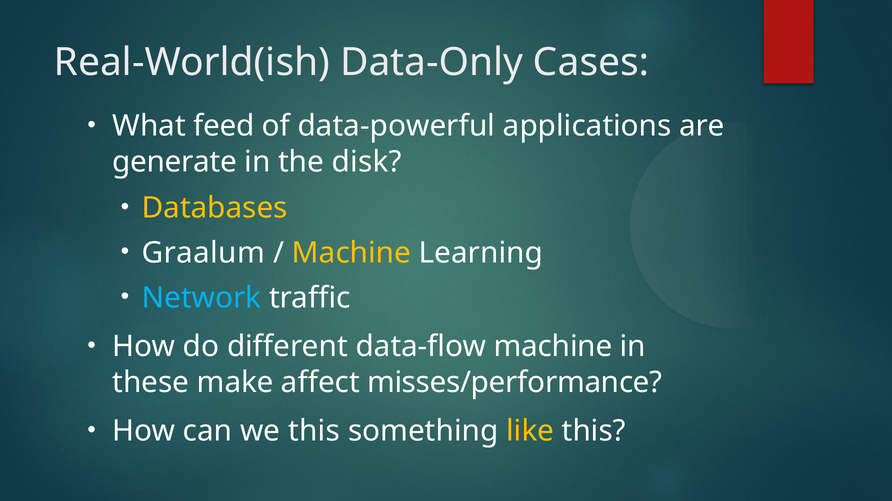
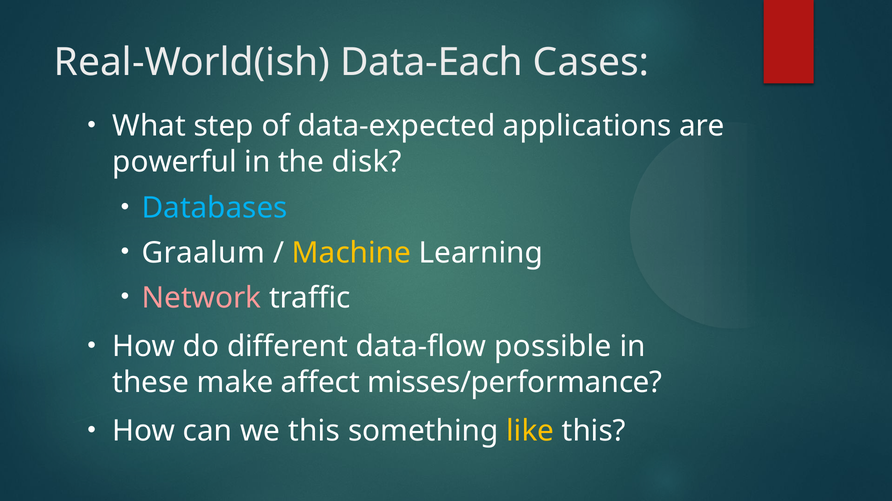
Data-Only: Data-Only -> Data-Each
feed: feed -> step
data-powerful: data-powerful -> data-expected
generate: generate -> powerful
Databases colour: yellow -> light blue
Network colour: light blue -> pink
data-flow machine: machine -> possible
